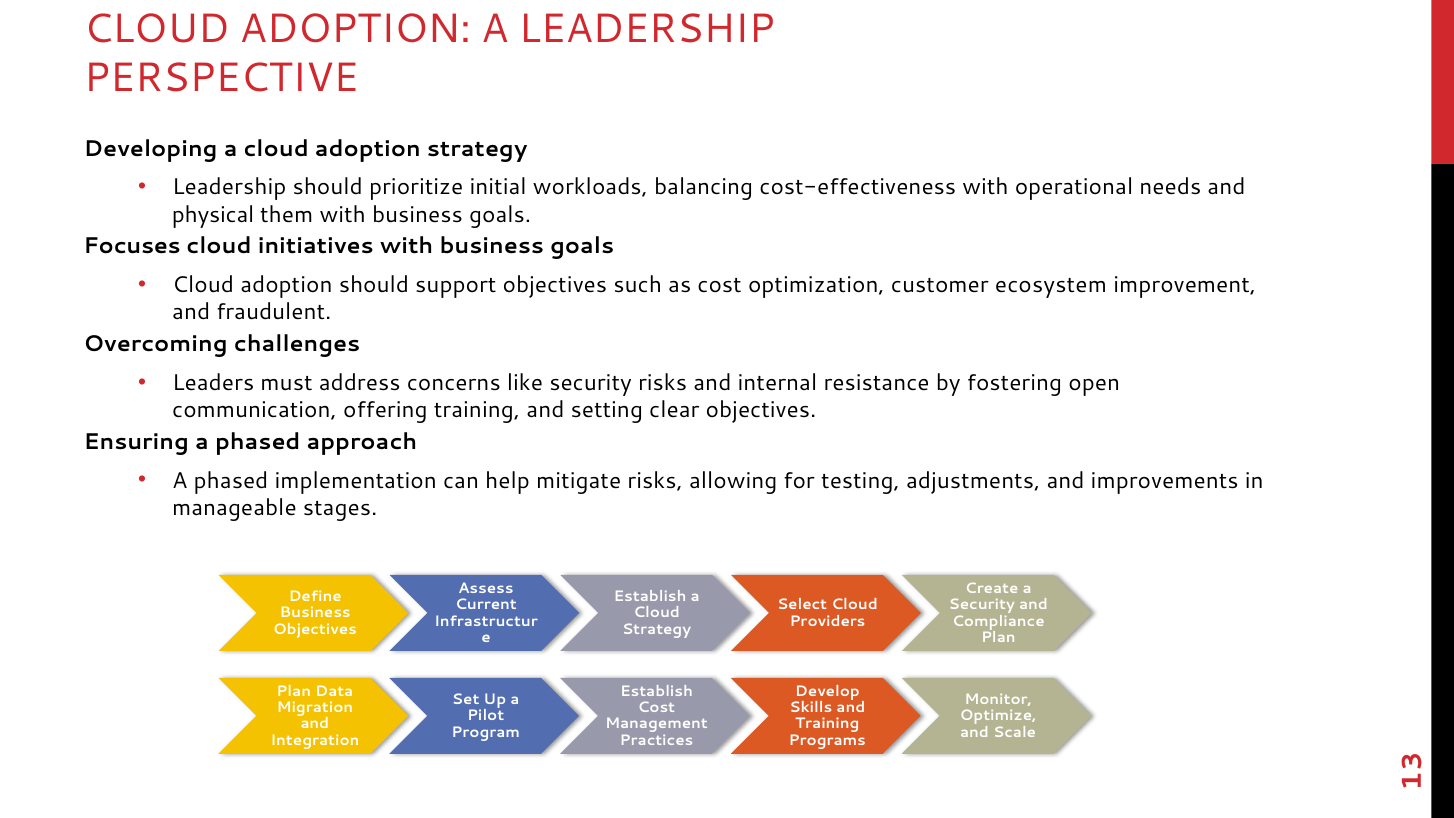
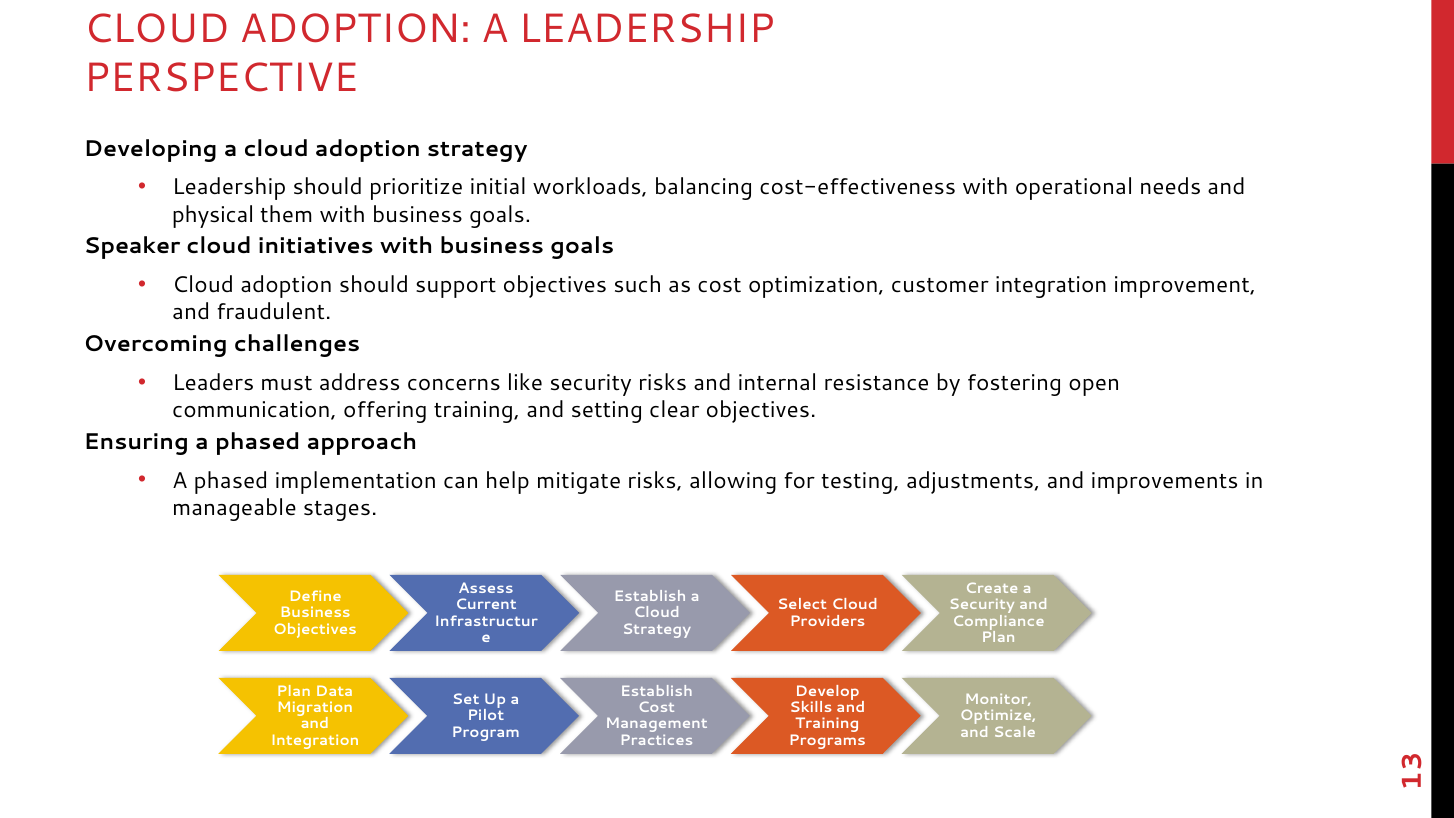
Focuses: Focuses -> Speaker
customer ecosystem: ecosystem -> integration
